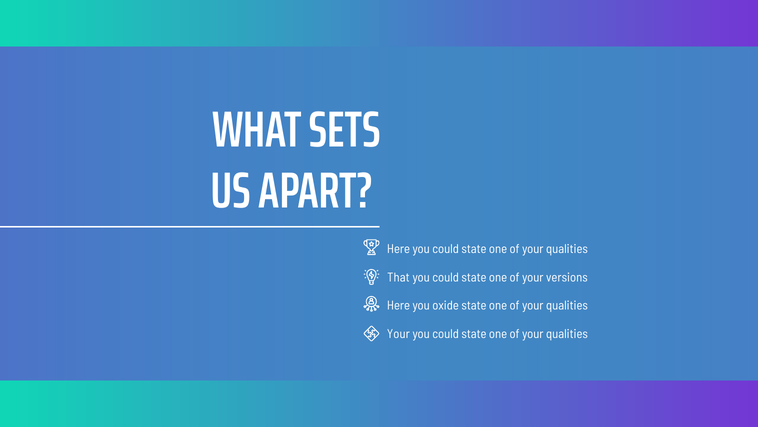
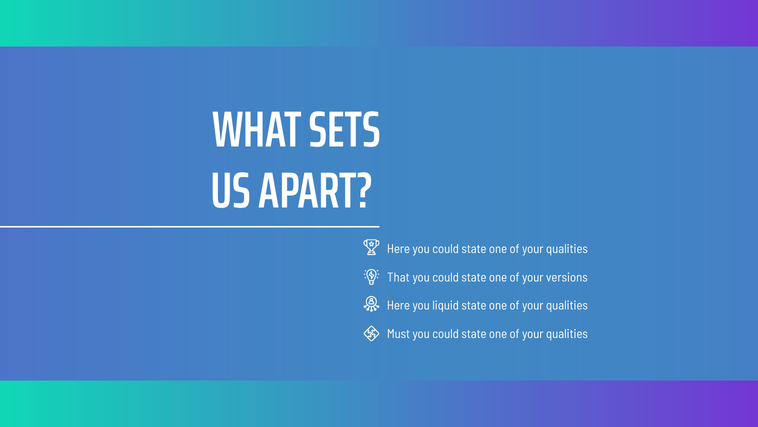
oxide: oxide -> liquid
Your at (398, 334): Your -> Must
